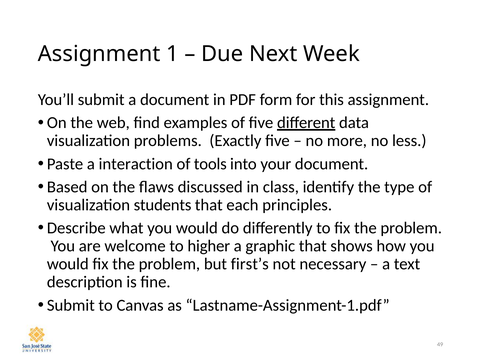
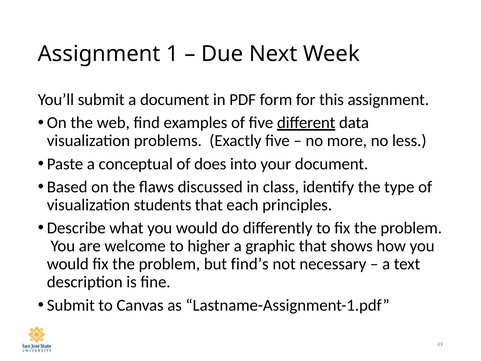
interaction: interaction -> conceptual
tools: tools -> does
first’s: first’s -> find’s
